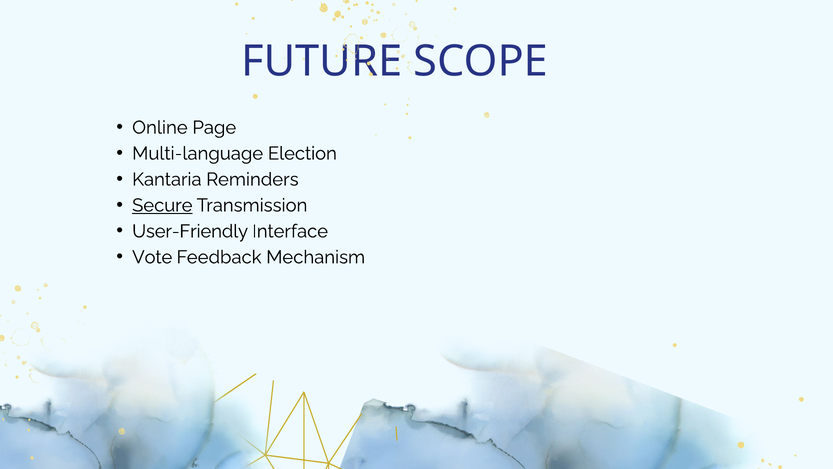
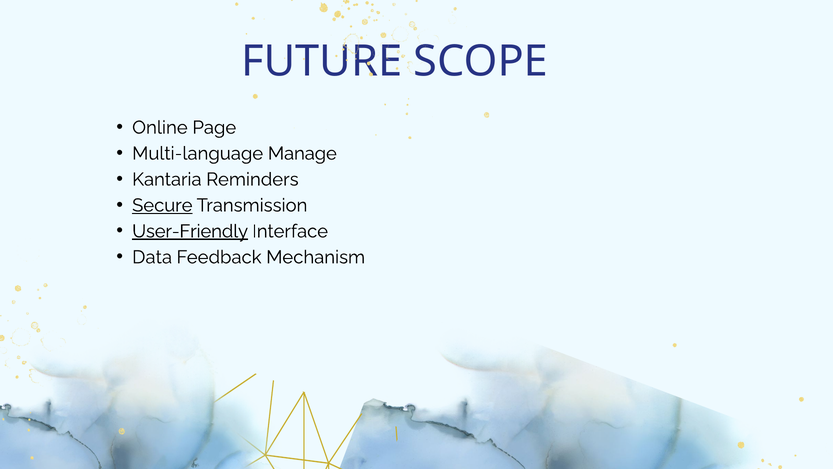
Election: Election -> Manage
User-Friendly underline: none -> present
Vote: Vote -> Data
